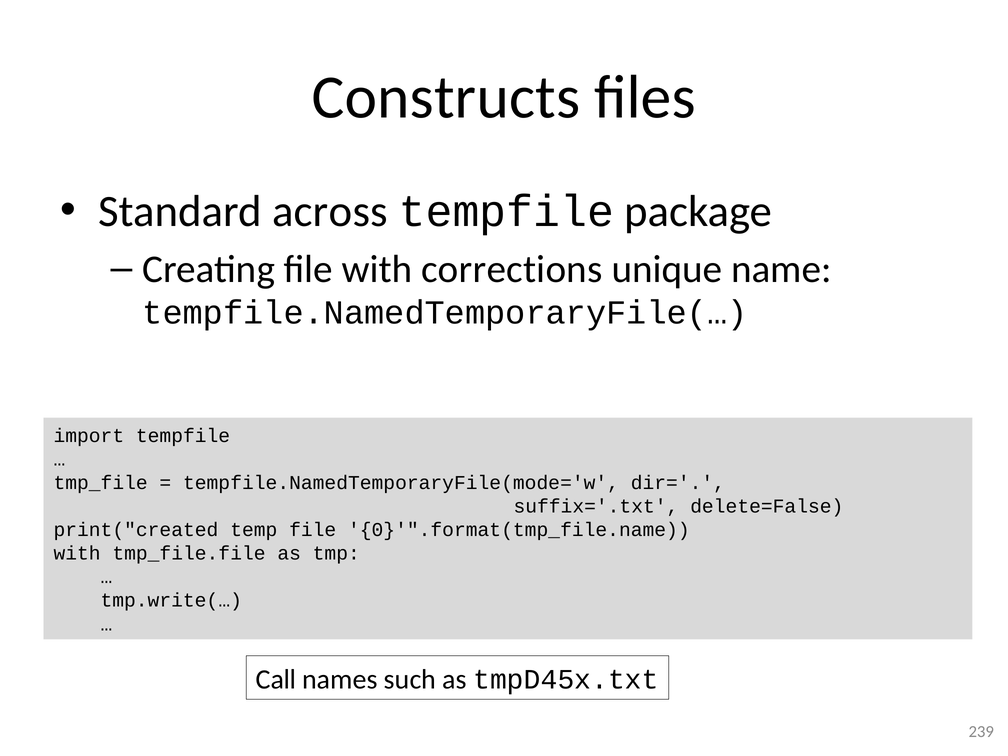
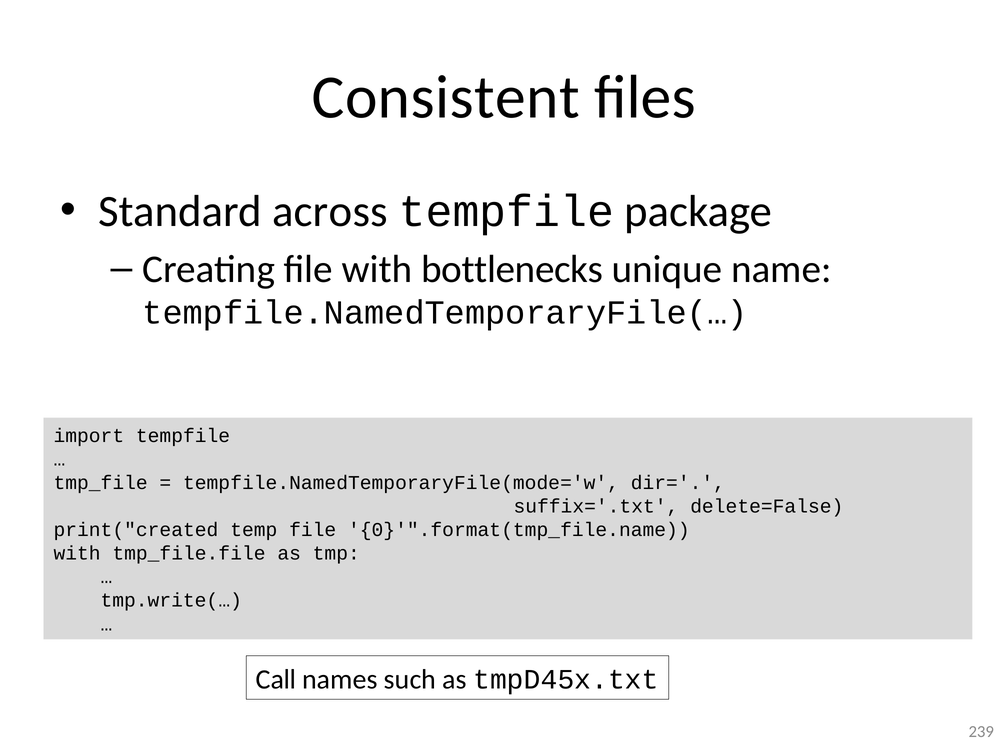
Constructs: Constructs -> Consistent
corrections: corrections -> bottlenecks
